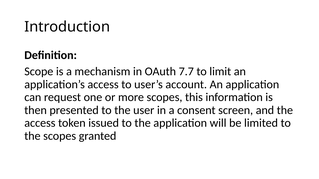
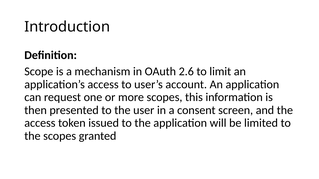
7.7: 7.7 -> 2.6
